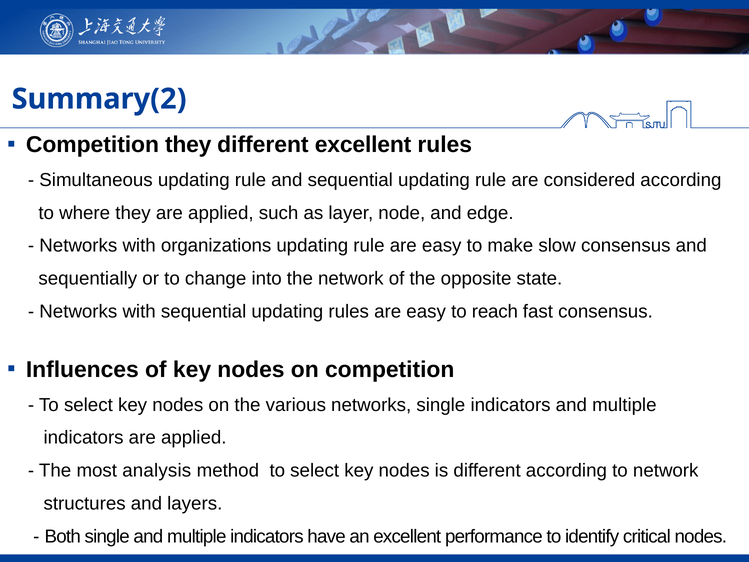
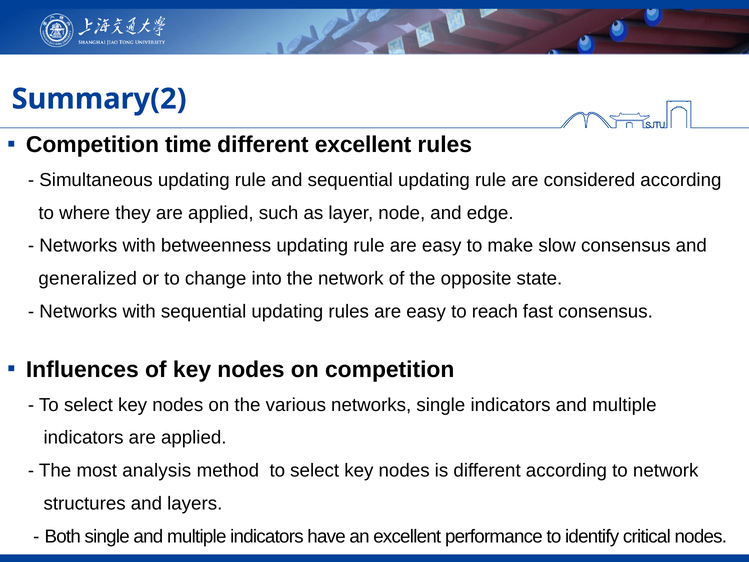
Competition they: they -> time
organizations: organizations -> betweenness
sequentially: sequentially -> generalized
